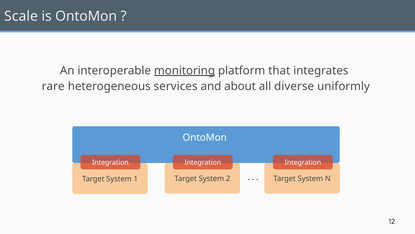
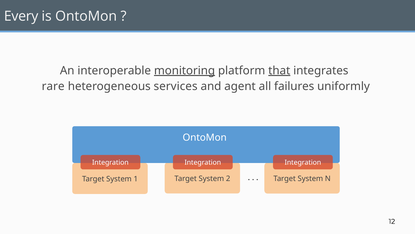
Scale: Scale -> Every
that underline: none -> present
about: about -> agent
diverse: diverse -> failures
